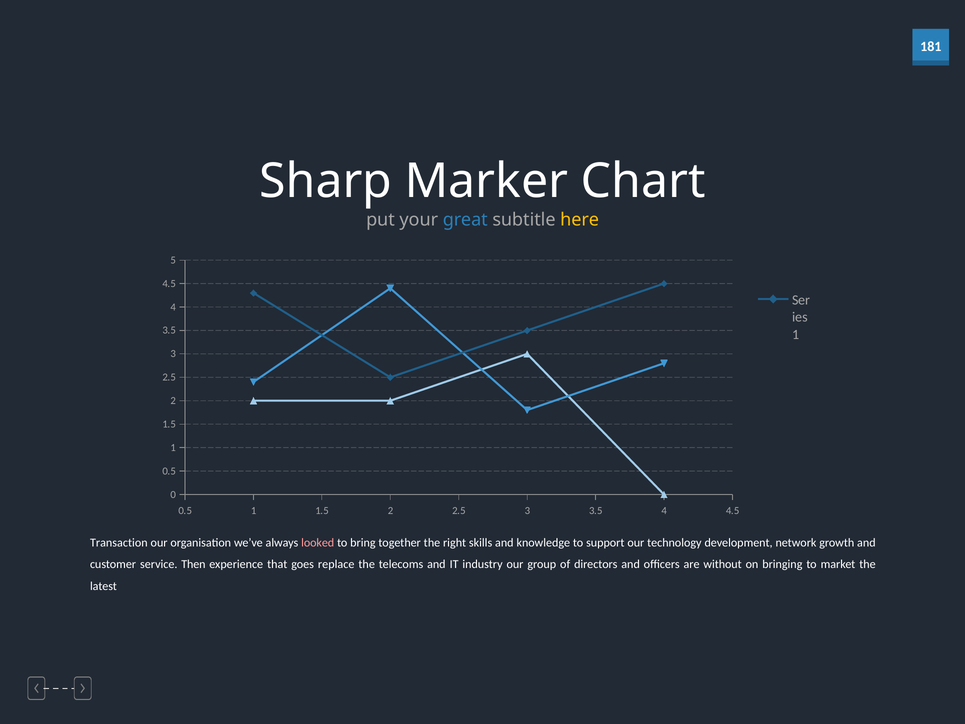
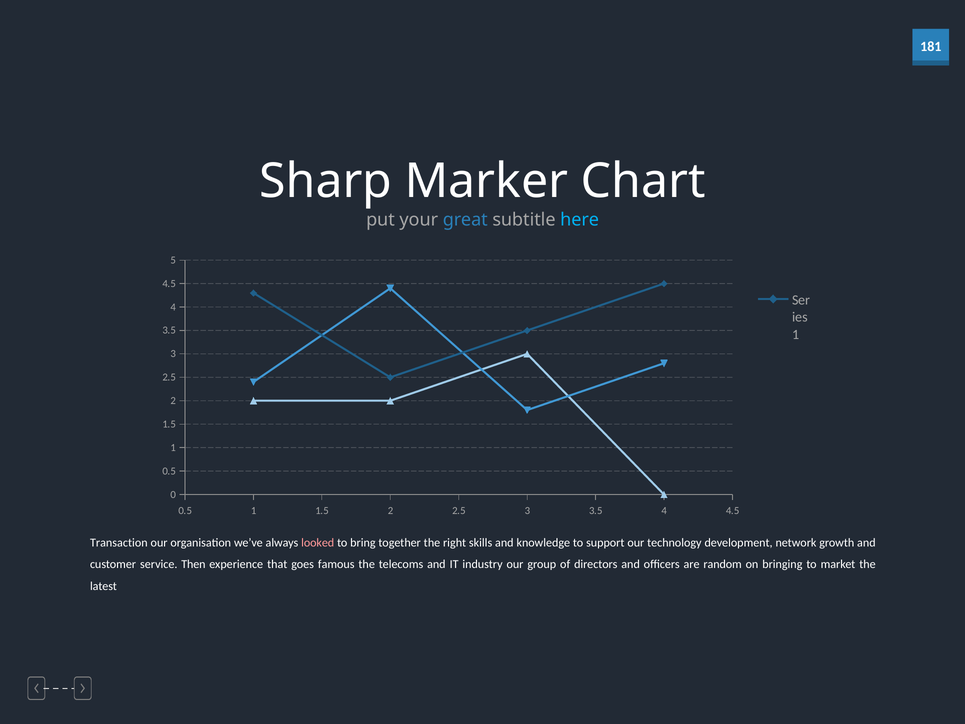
here colour: yellow -> light blue
replace: replace -> famous
without: without -> random
